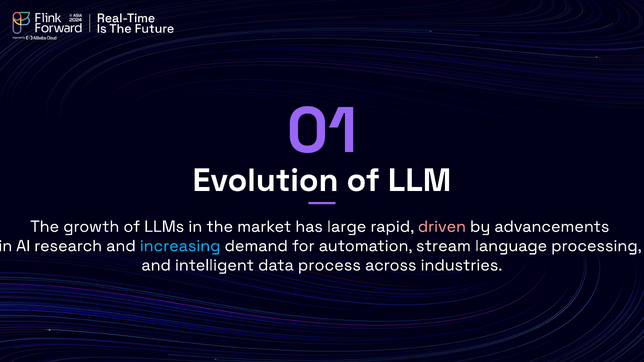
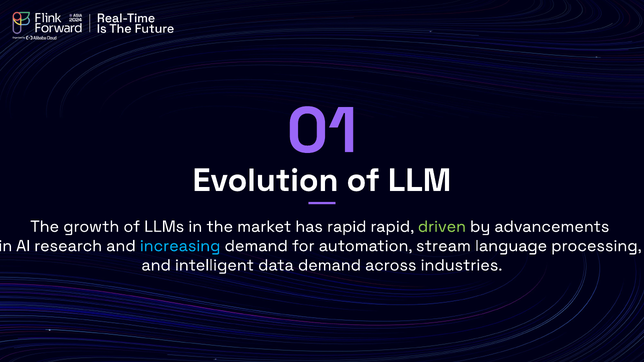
has large: large -> rapid
driven colour: pink -> light green
data process: process -> demand
